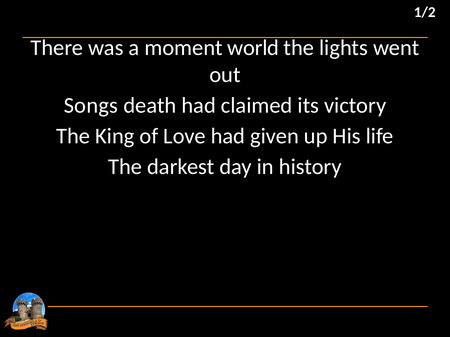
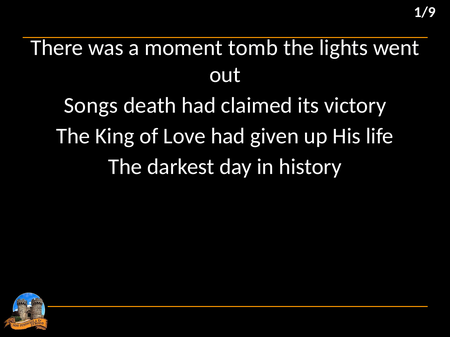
1/2: 1/2 -> 1/9
world: world -> tomb
